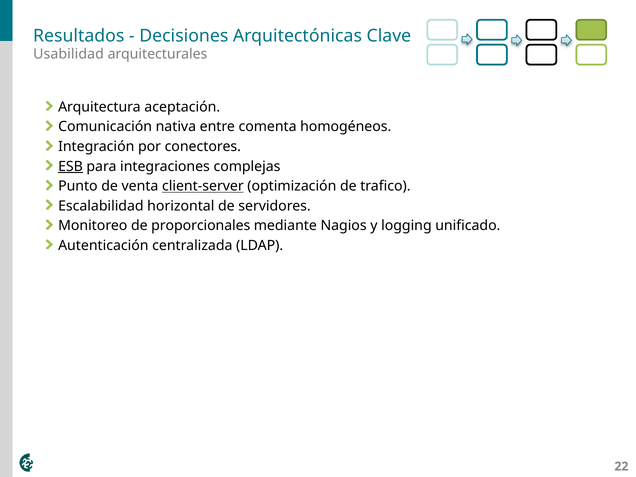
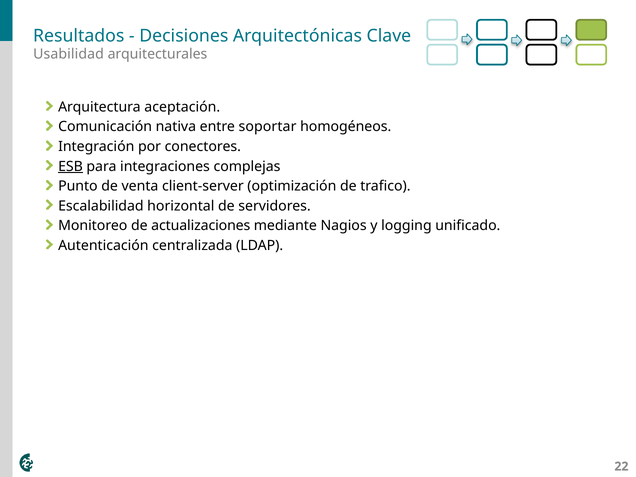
comenta: comenta -> soportar
client-server underline: present -> none
proporcionales: proporcionales -> actualizaciones
